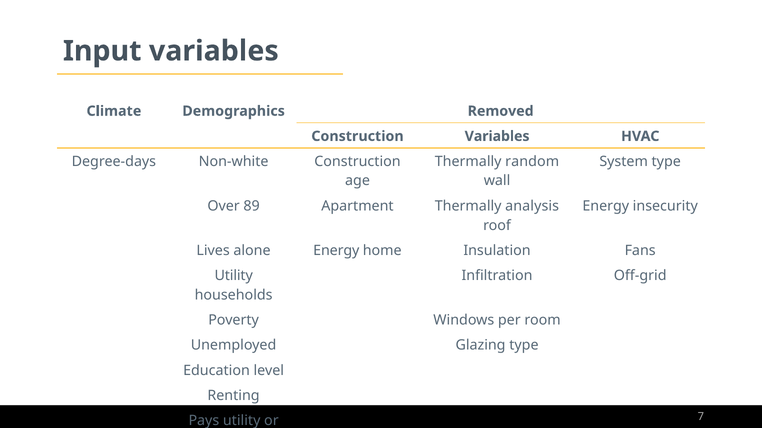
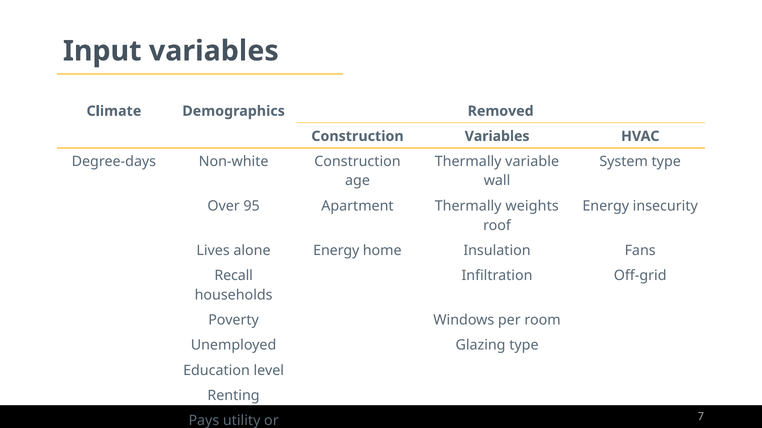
random: random -> variable
89: 89 -> 95
analysis: analysis -> weights
Utility at (234, 276): Utility -> Recall
